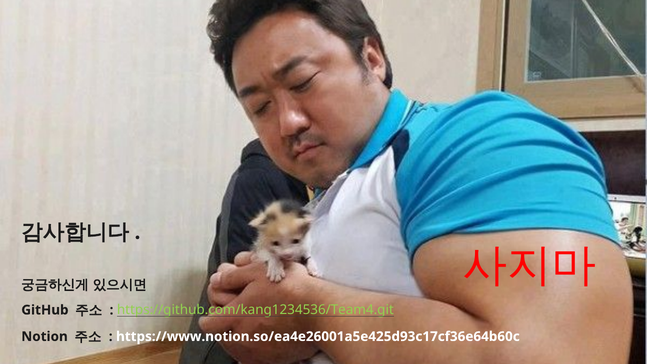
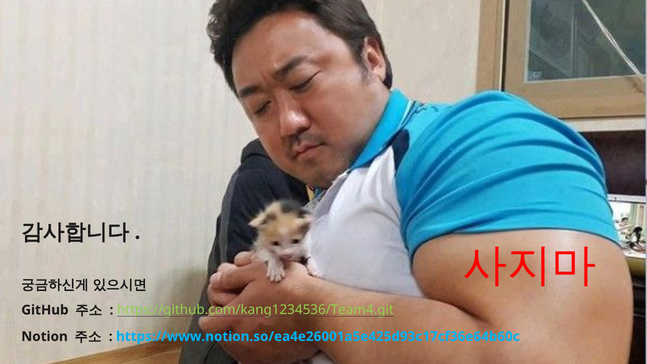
https://www.notion.so/ea4e26001a5e425d93c17cf36e64b60c colour: white -> light blue
